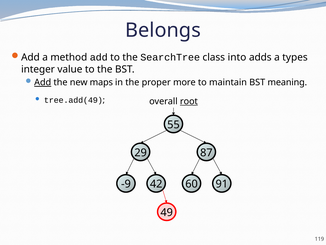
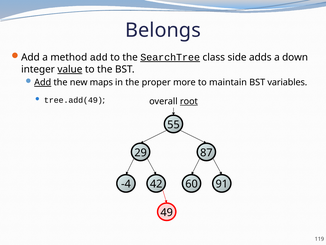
SearchTree underline: none -> present
into: into -> side
types: types -> down
value underline: none -> present
meaning: meaning -> variables
-9: -9 -> -4
